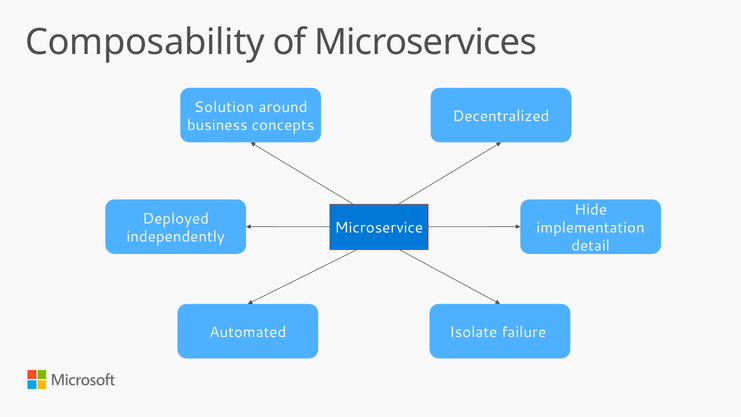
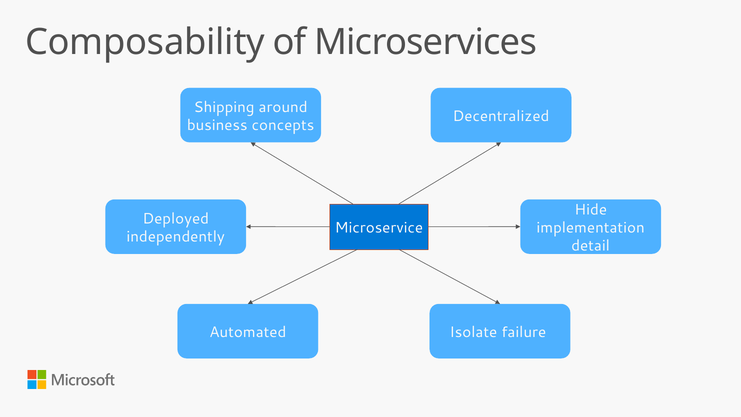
Solution: Solution -> Shipping
